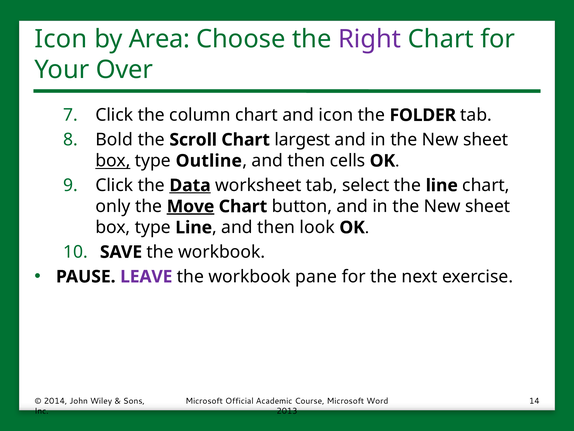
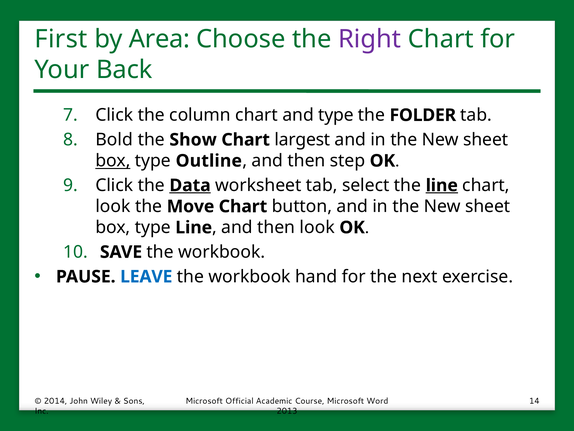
Icon at (61, 39): Icon -> First
Over: Over -> Back
and icon: icon -> type
Scroll: Scroll -> Show
cells: cells -> step
line at (442, 185) underline: none -> present
only at (113, 206): only -> look
Move underline: present -> none
LEAVE colour: purple -> blue
pane: pane -> hand
